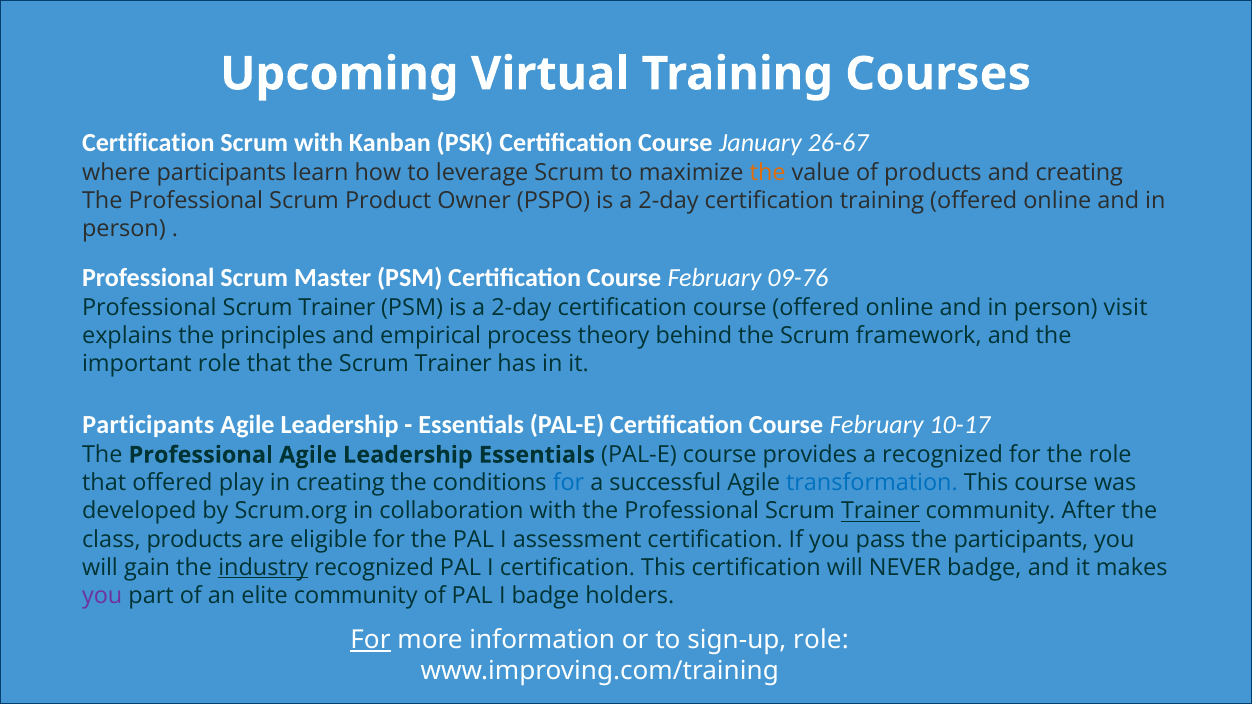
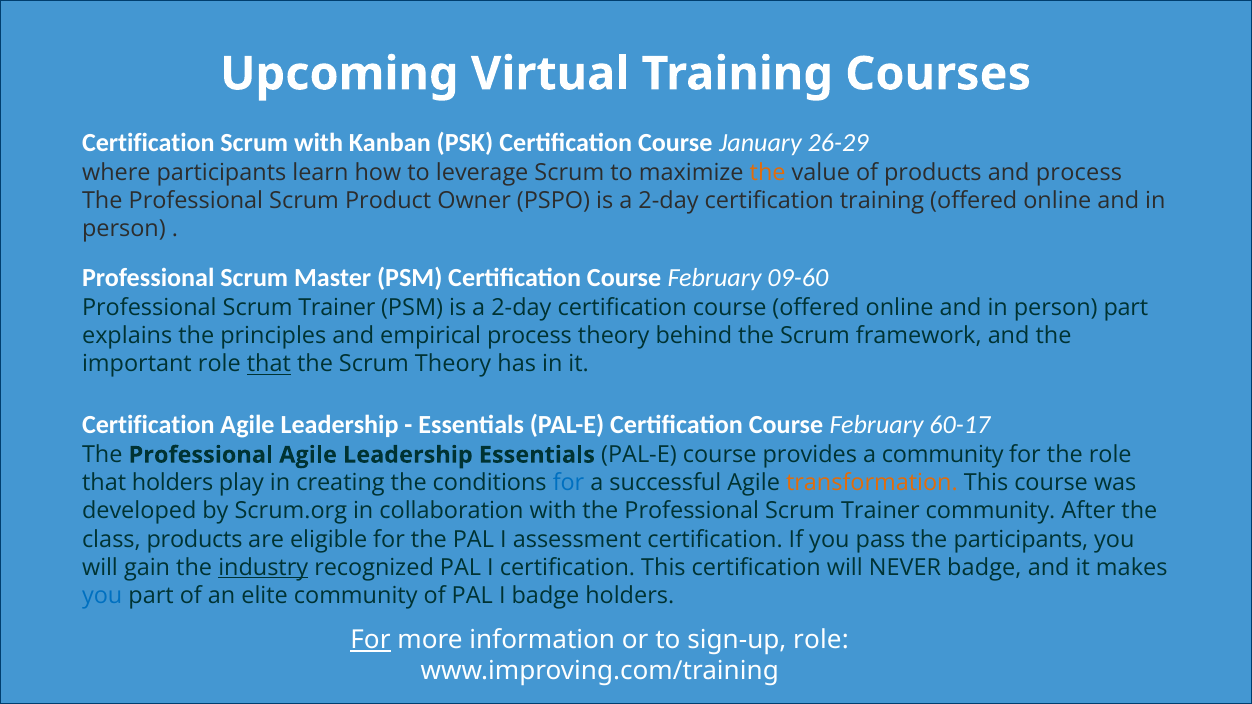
26-67: 26-67 -> 26-29
and creating: creating -> process
09-76: 09-76 -> 09-60
person visit: visit -> part
that at (269, 364) underline: none -> present
the Scrum Trainer: Trainer -> Theory
Participants at (148, 426): Participants -> Certification
10-17: 10-17 -> 60-17
a recognized: recognized -> community
that offered: offered -> holders
transformation colour: blue -> orange
Trainer at (880, 511) underline: present -> none
you at (102, 596) colour: purple -> blue
